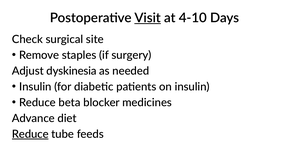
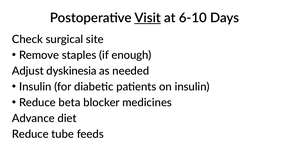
4-10: 4-10 -> 6-10
surgery: surgery -> enough
Reduce at (30, 134) underline: present -> none
